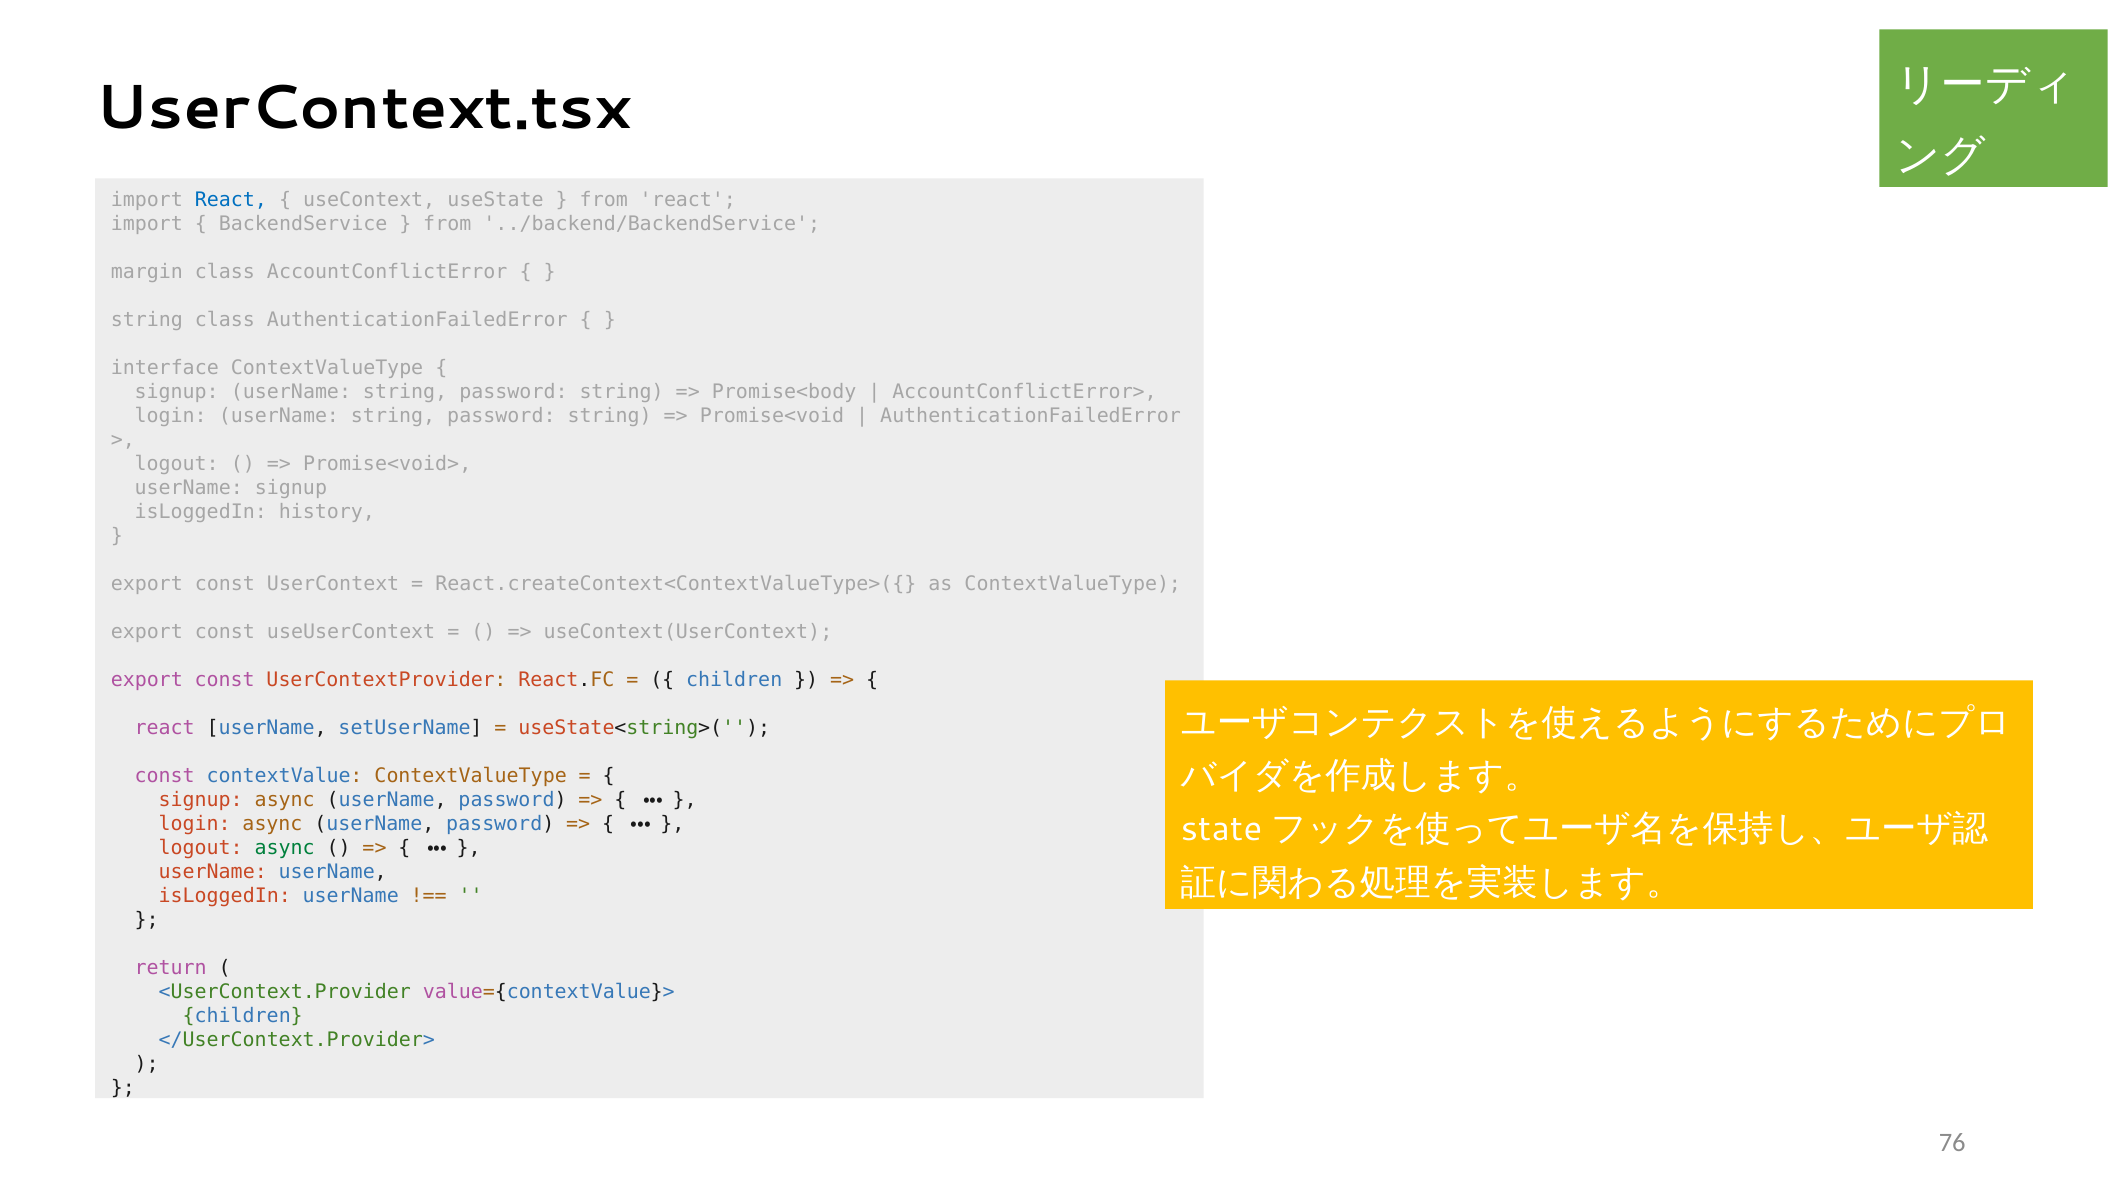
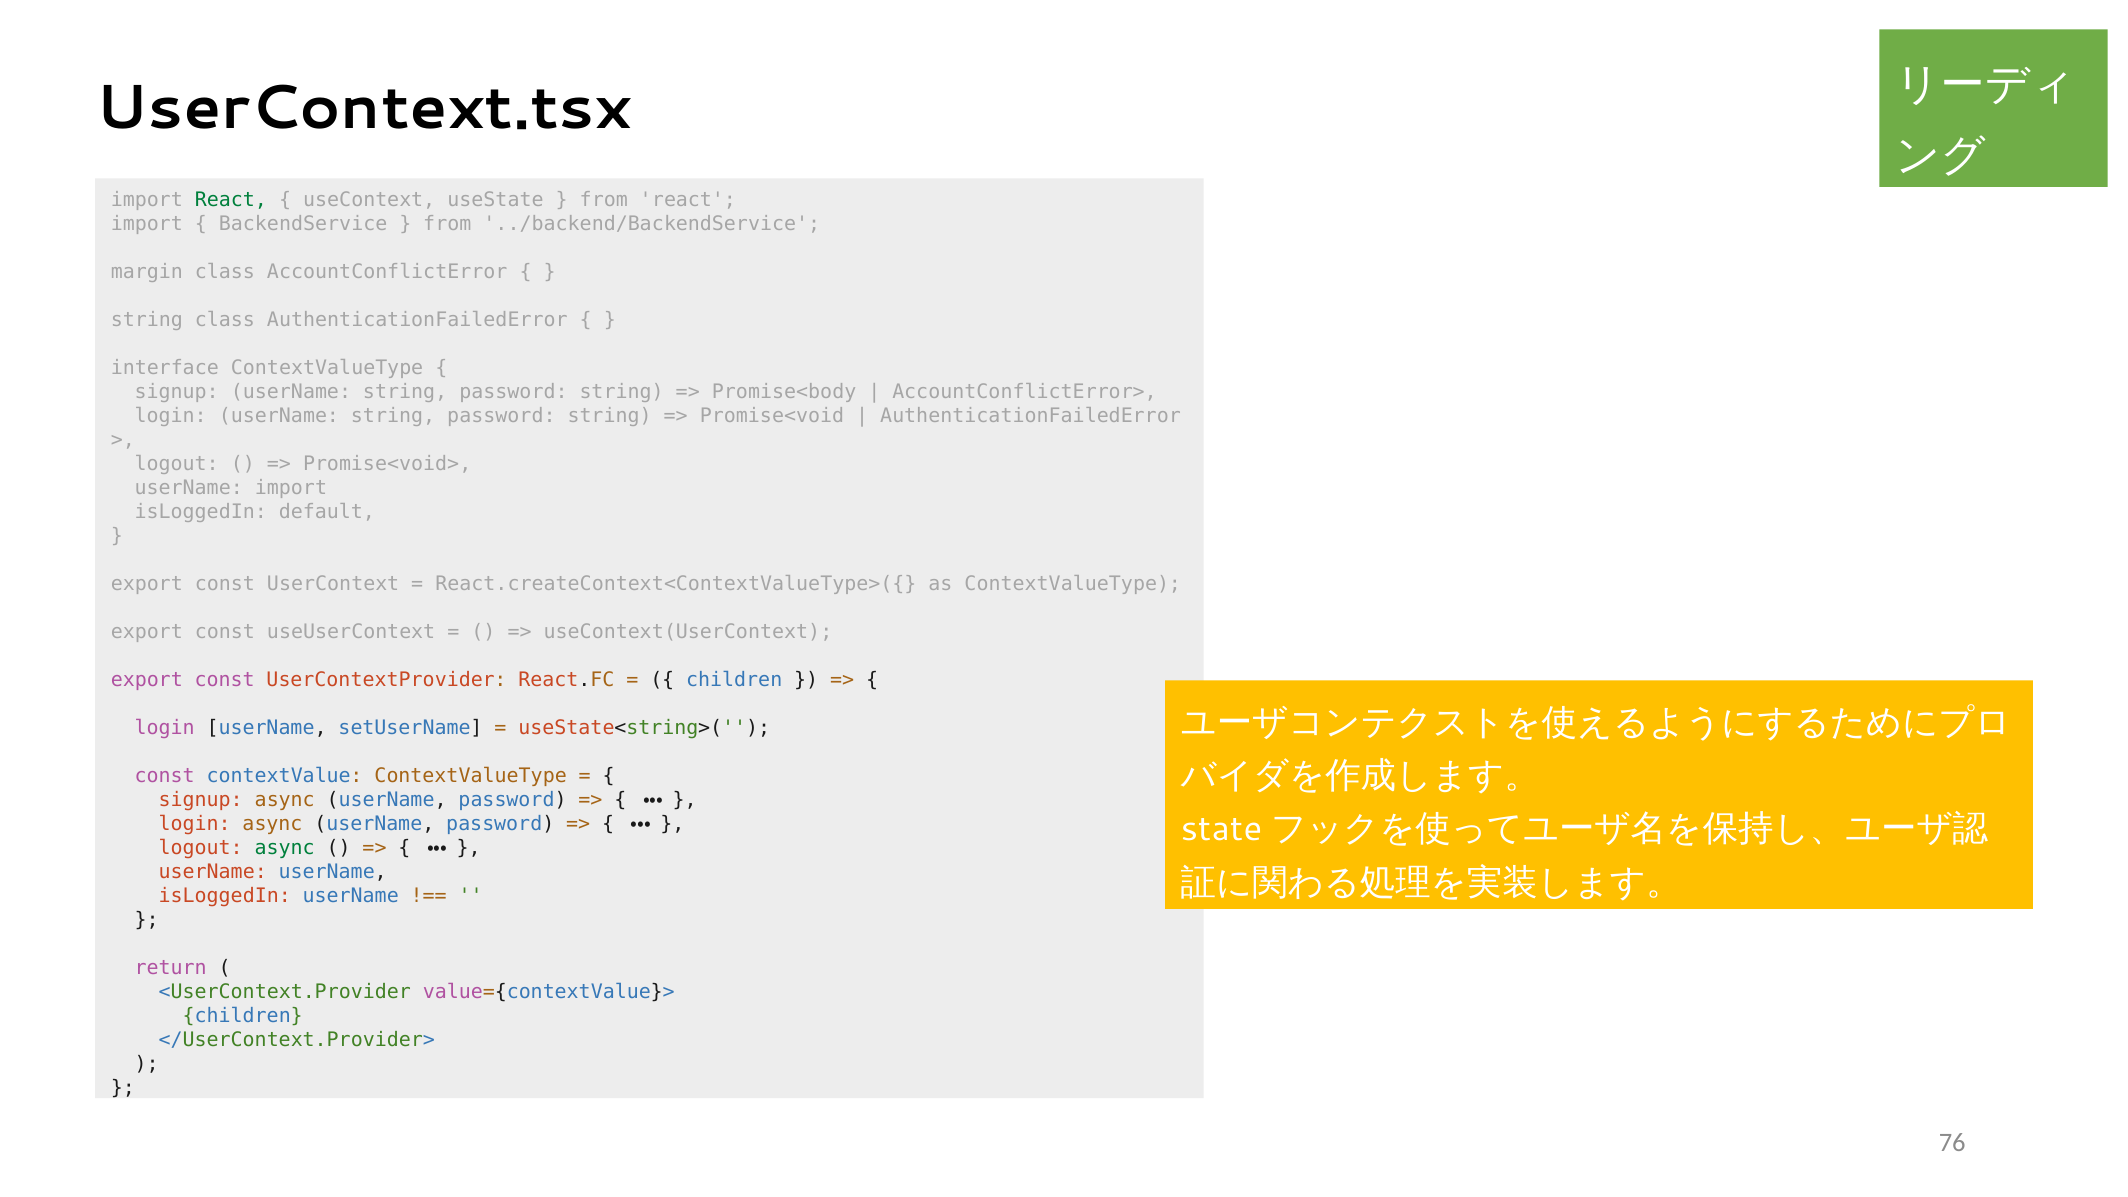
React at (231, 200) colour: blue -> green
userName signup: signup -> import
history: history -> default
react at (165, 728): react -> login
